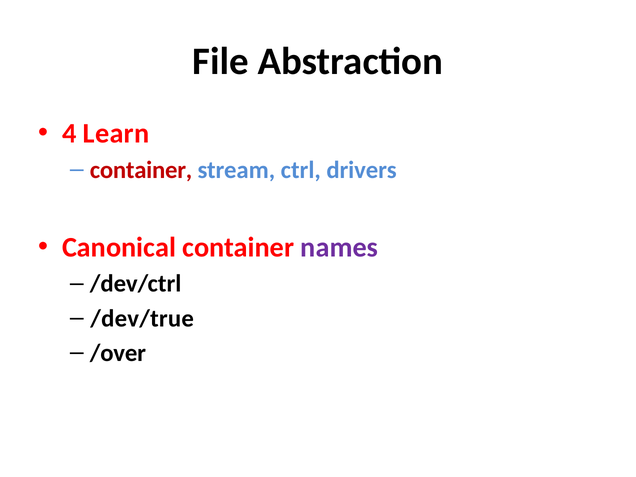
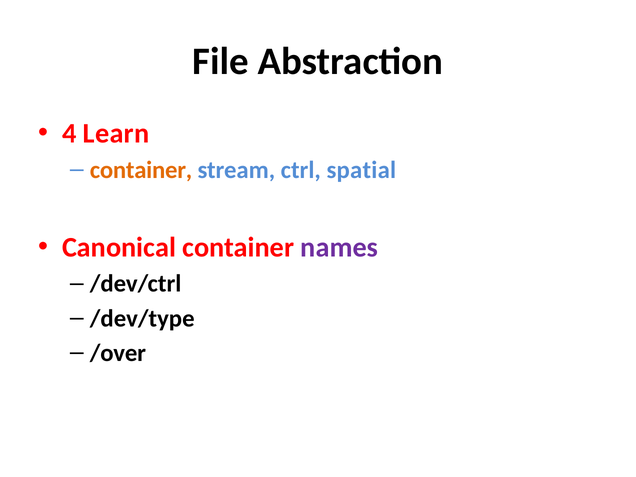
container at (141, 170) colour: red -> orange
drivers: drivers -> spatial
/dev/true: /dev/true -> /dev/type
